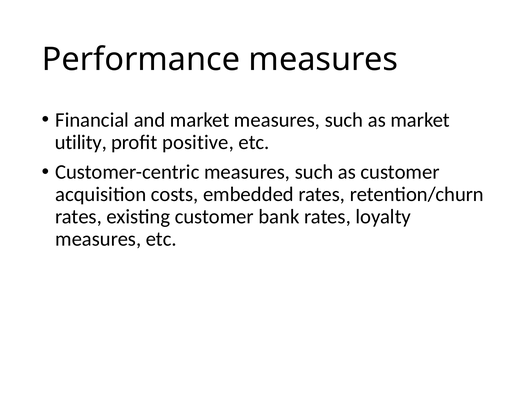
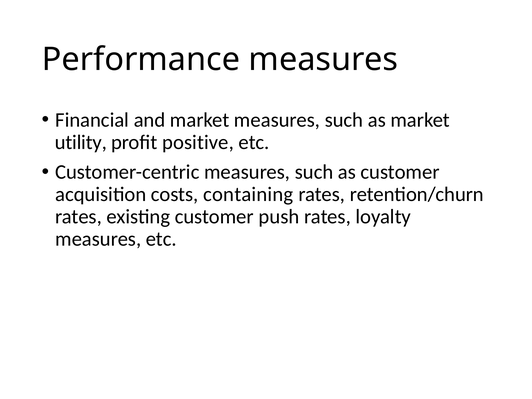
embedded: embedded -> containing
bank: bank -> push
